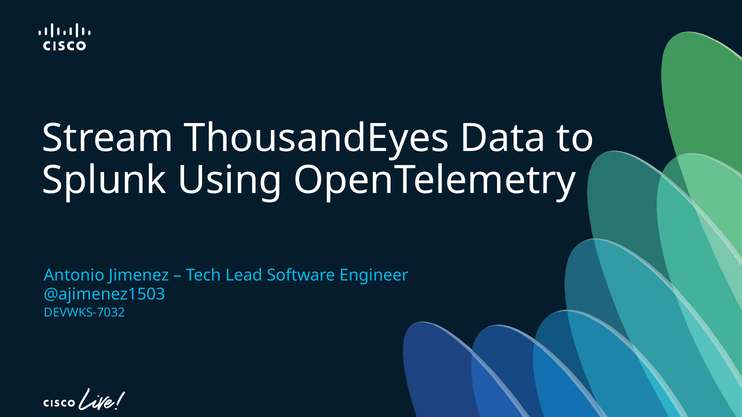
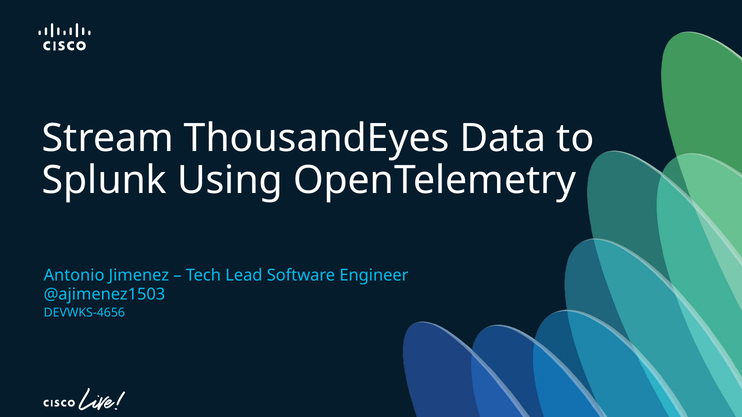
DEVWKS-7032: DEVWKS-7032 -> DEVWKS-4656
